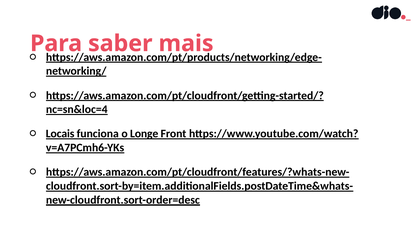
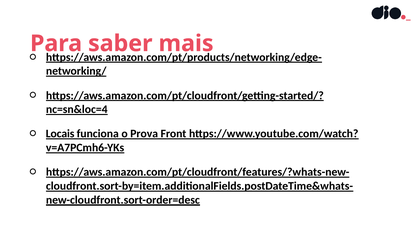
Longe: Longe -> Prova
